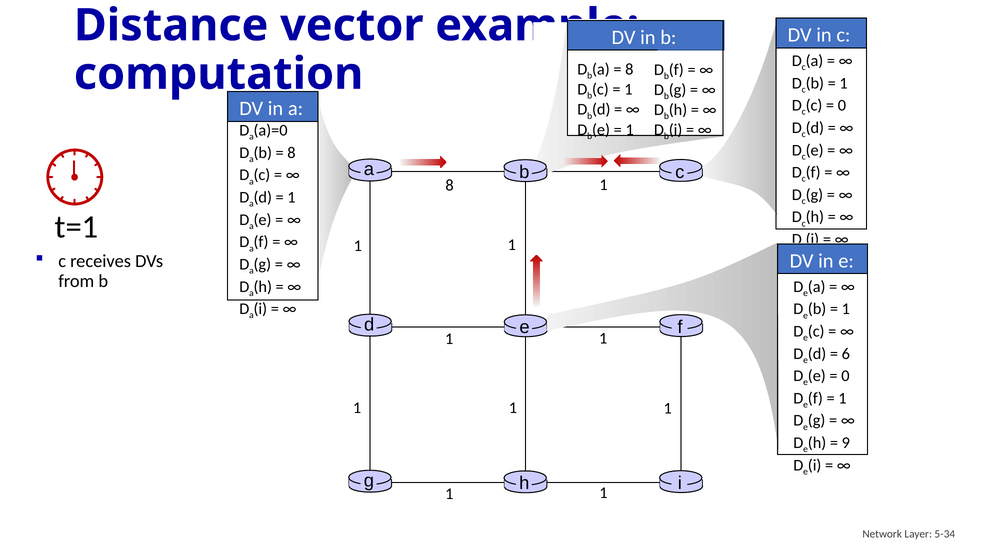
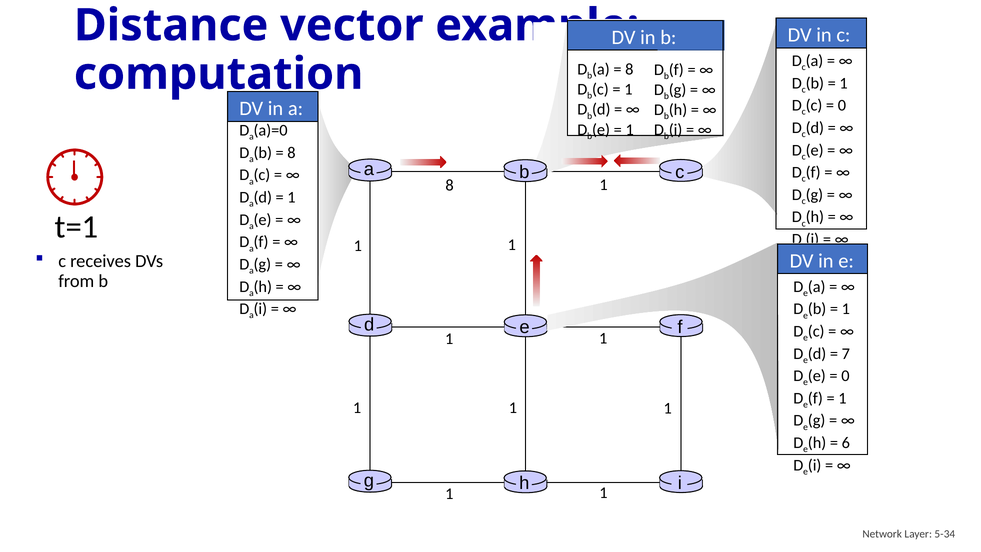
6: 6 -> 7
9: 9 -> 6
